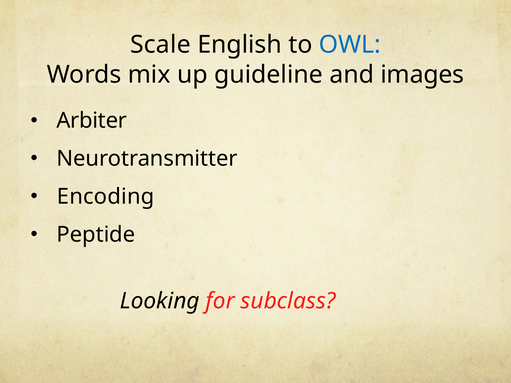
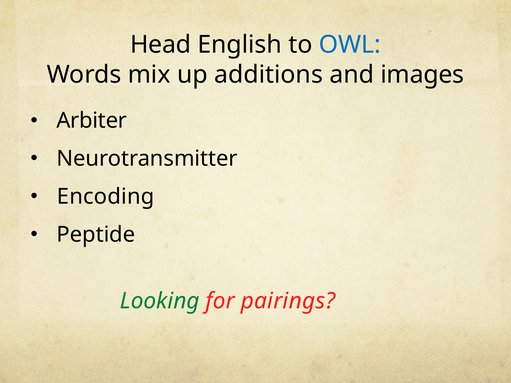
Scale: Scale -> Head
guideline: guideline -> additions
Looking colour: black -> green
subclass: subclass -> pairings
